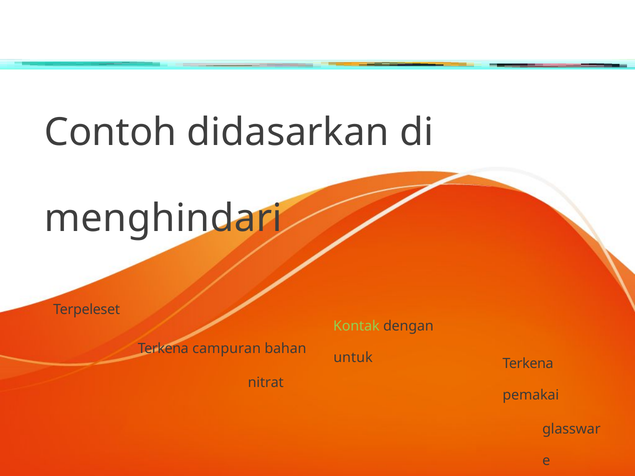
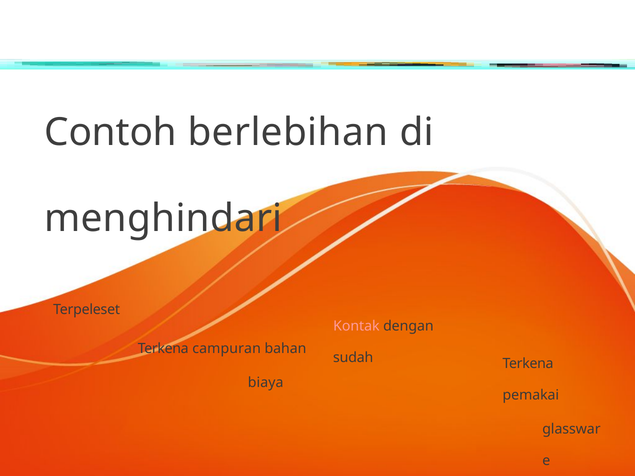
didasarkan: didasarkan -> berlebihan
Kontak colour: light green -> pink
untuk: untuk -> sudah
nitrat: nitrat -> biaya
